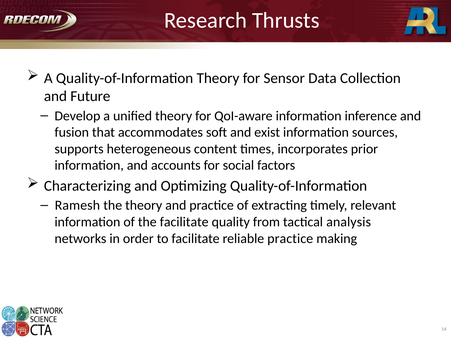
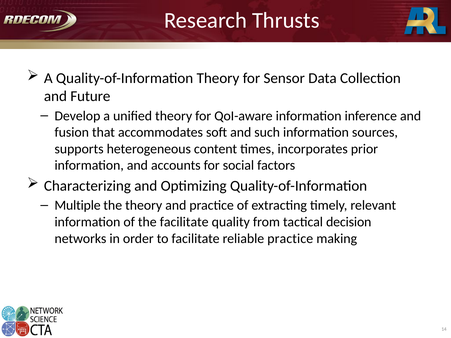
exist: exist -> such
Ramesh: Ramesh -> Multiple
analysis: analysis -> decision
